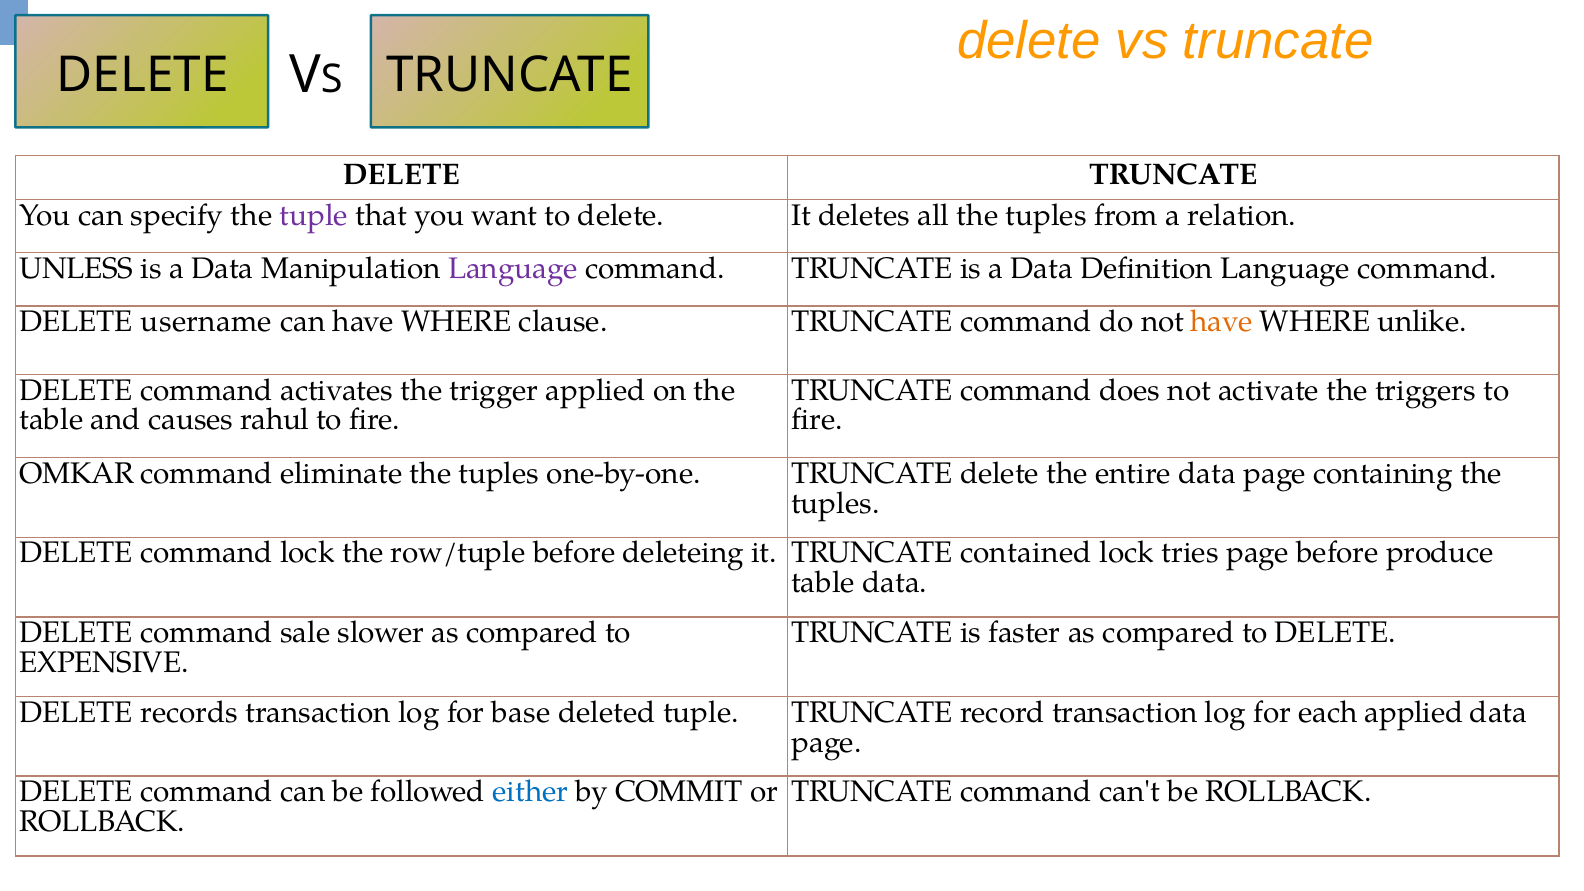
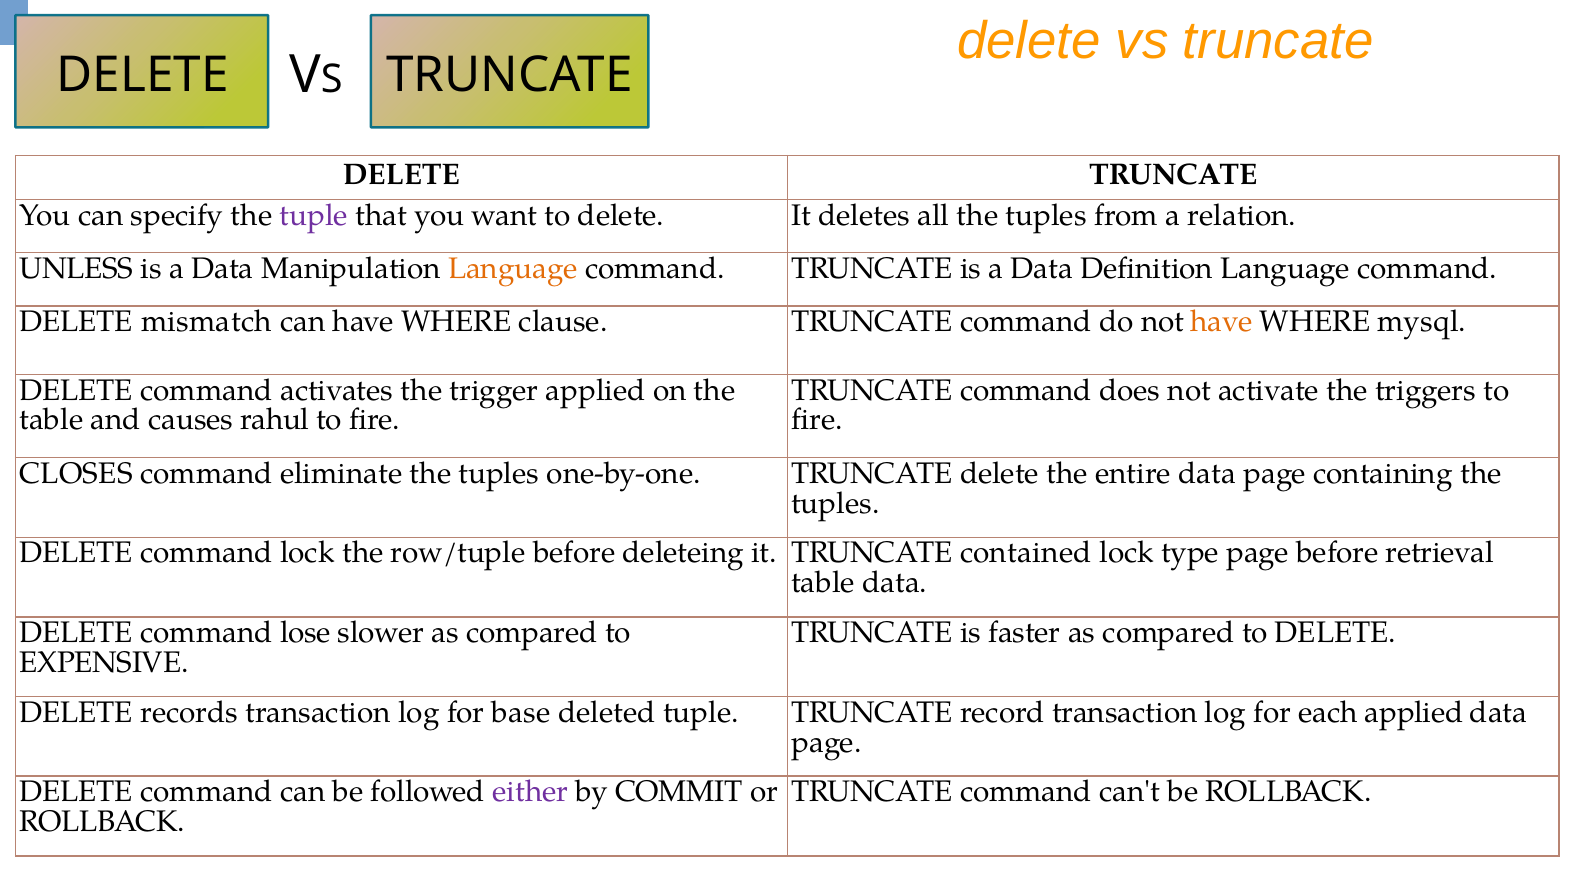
Language at (513, 269) colour: purple -> orange
username: username -> mismatch
unlike: unlike -> mysql
OMKAR: OMKAR -> CLOSES
tries: tries -> type
produce: produce -> retrieval
sale: sale -> lose
either colour: blue -> purple
